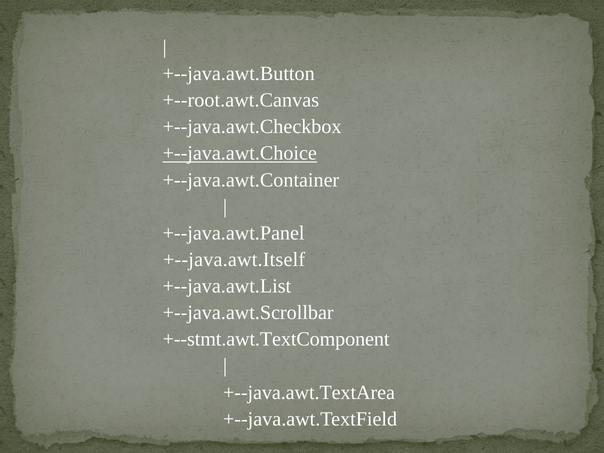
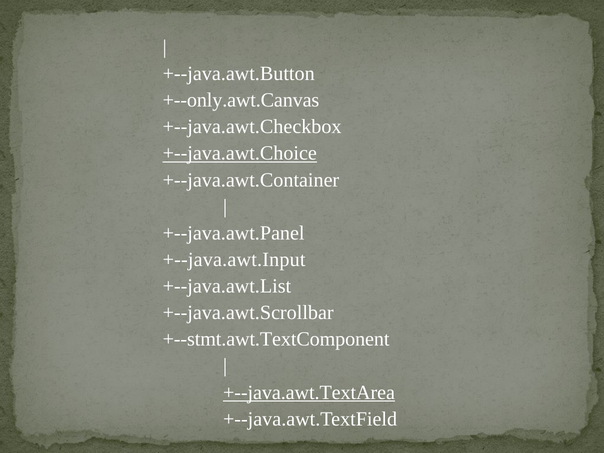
+--root.awt.Canvas: +--root.awt.Canvas -> +--only.awt.Canvas
+--java.awt.Itself: +--java.awt.Itself -> +--java.awt.Input
+--java.awt.TextArea underline: none -> present
